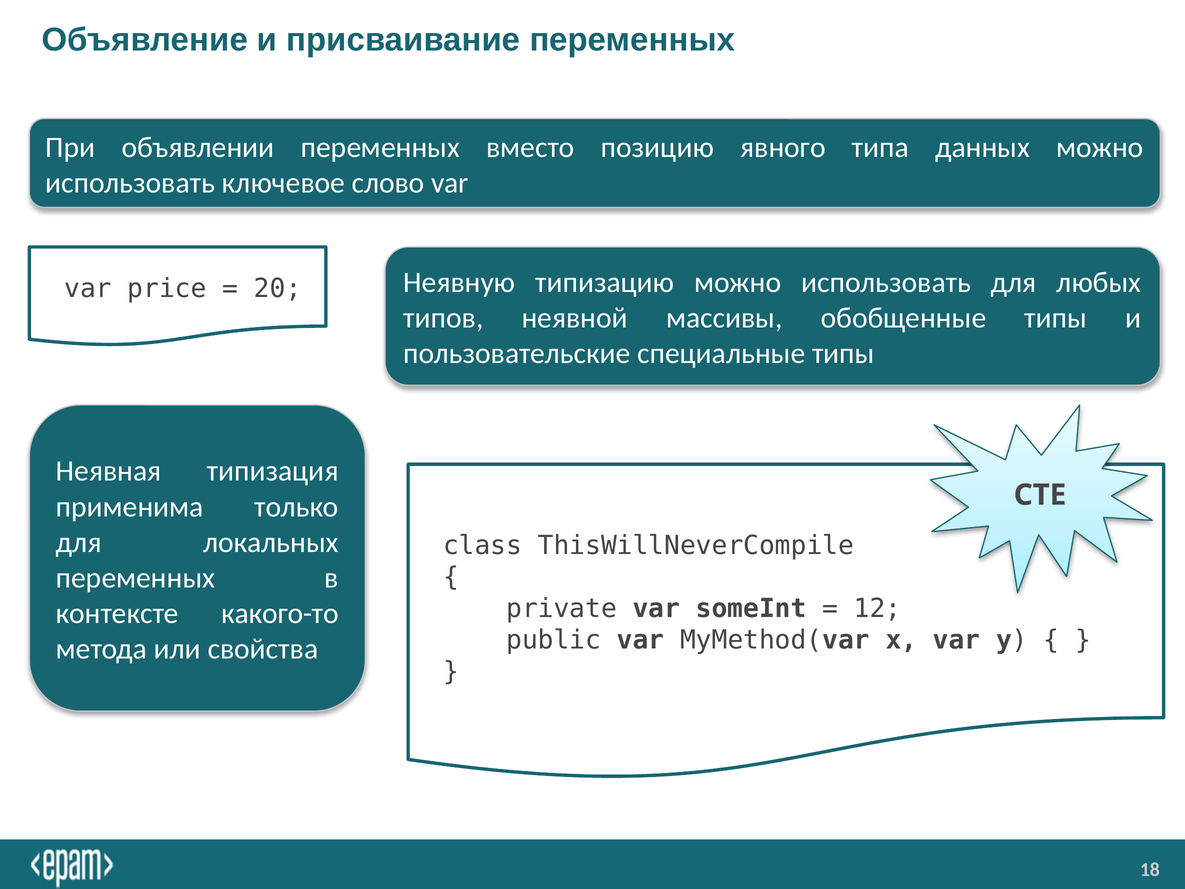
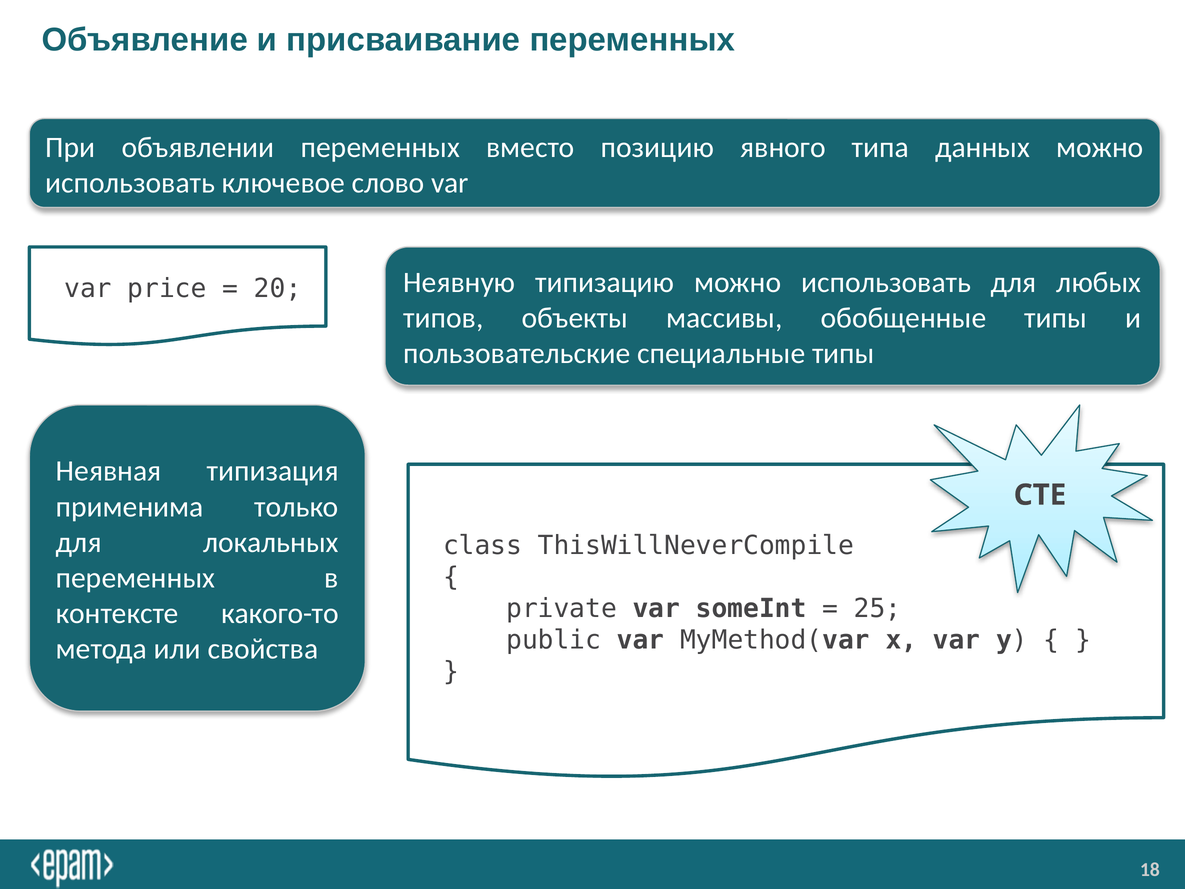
неявной: неявной -> объекты
12: 12 -> 25
